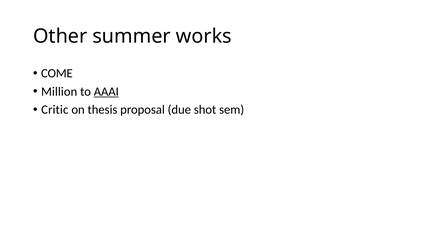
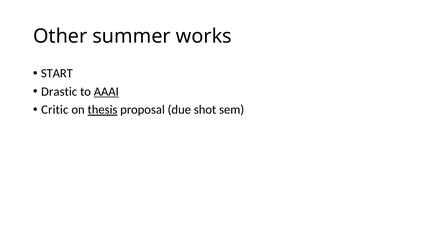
COME: COME -> START
Million: Million -> Drastic
thesis underline: none -> present
